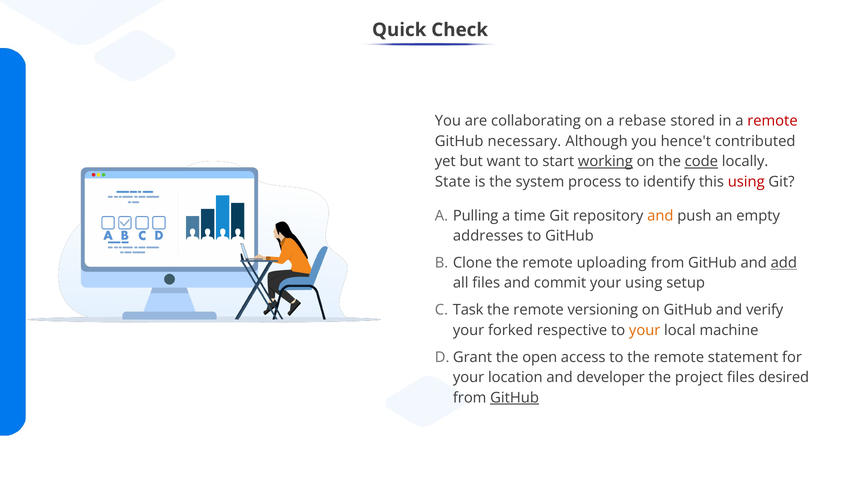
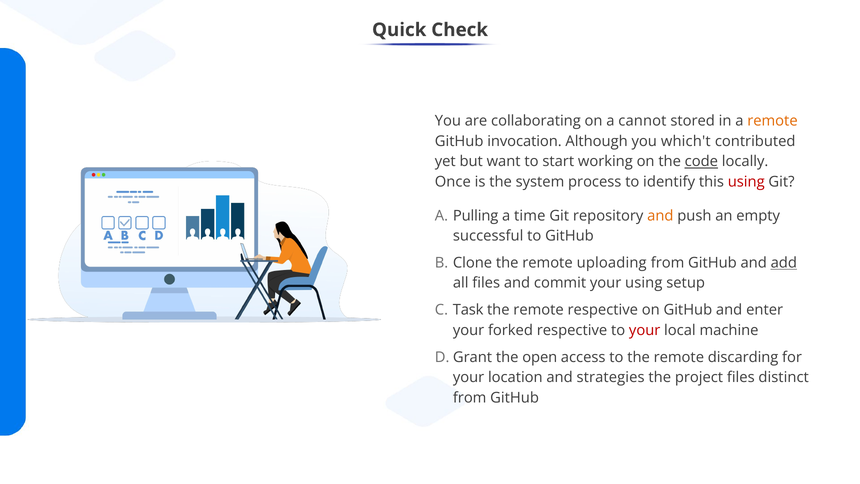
rebase: rebase -> cannot
remote at (772, 121) colour: red -> orange
necessary: necessary -> invocation
hence't: hence't -> which't
working underline: present -> none
State: State -> Once
addresses: addresses -> successful
remote versioning: versioning -> respective
verify: verify -> enter
your at (645, 330) colour: orange -> red
statement: statement -> discarding
developer: developer -> strategies
desired: desired -> distinct
GitHub at (515, 397) underline: present -> none
